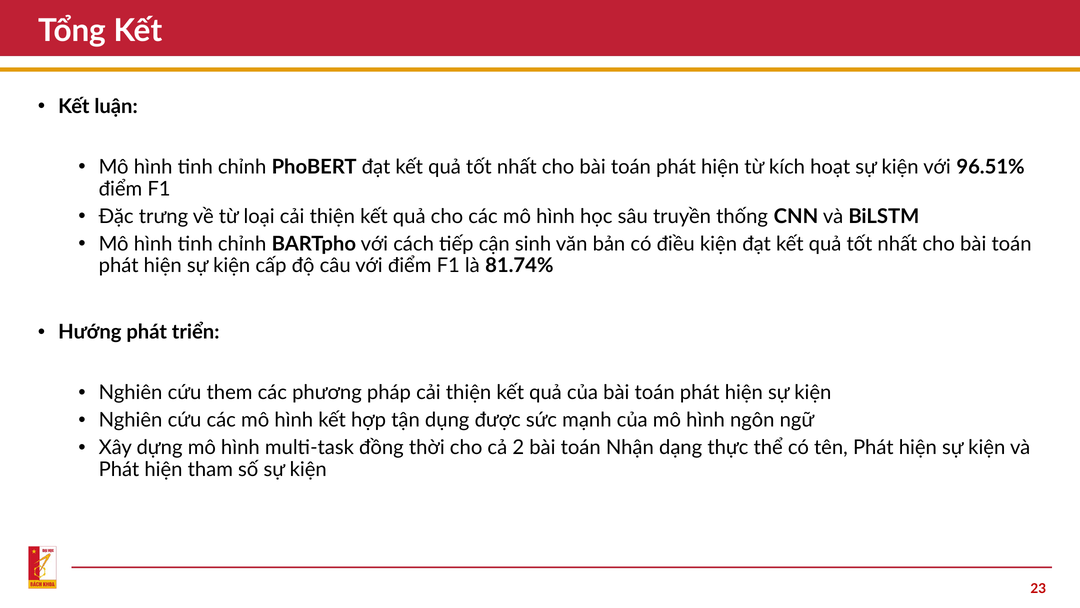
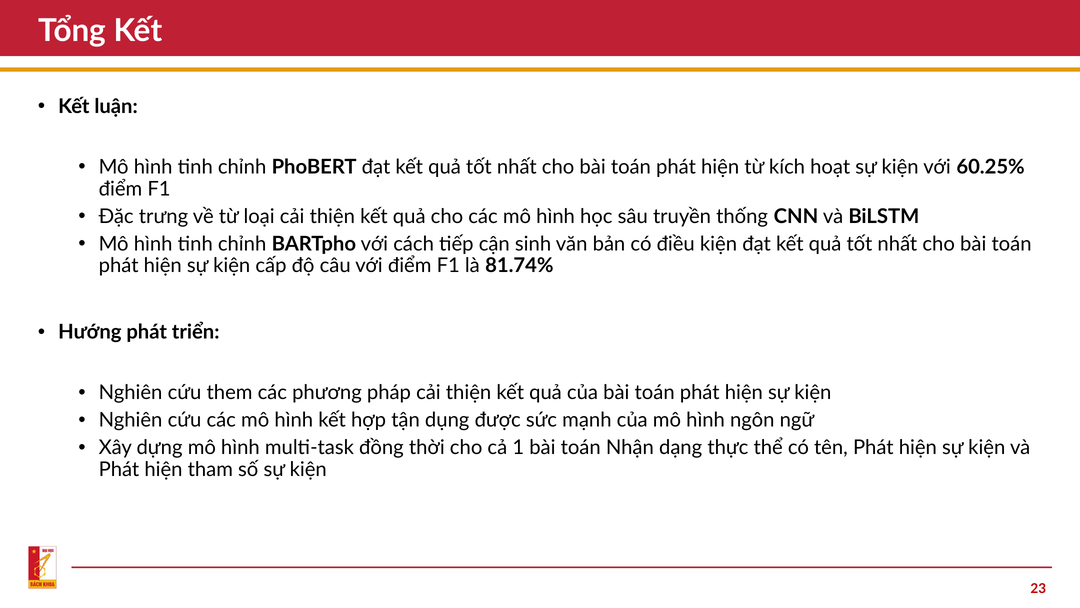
96.51%: 96.51% -> 60.25%
2: 2 -> 1
